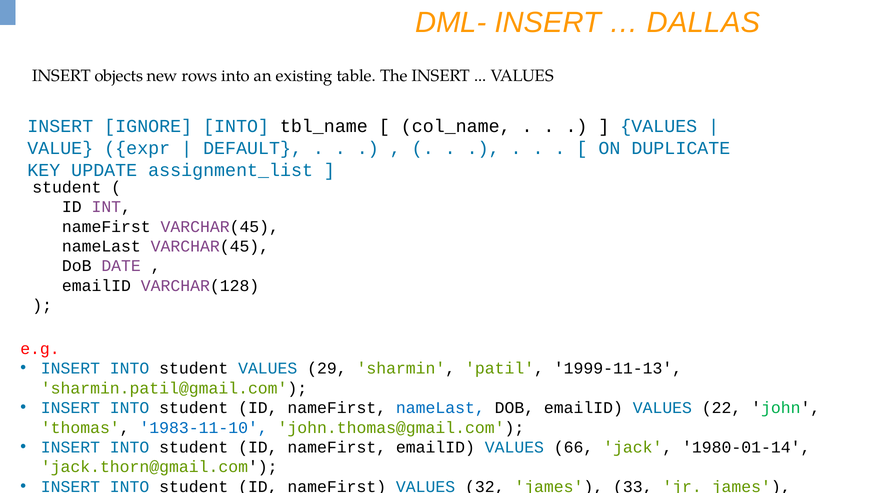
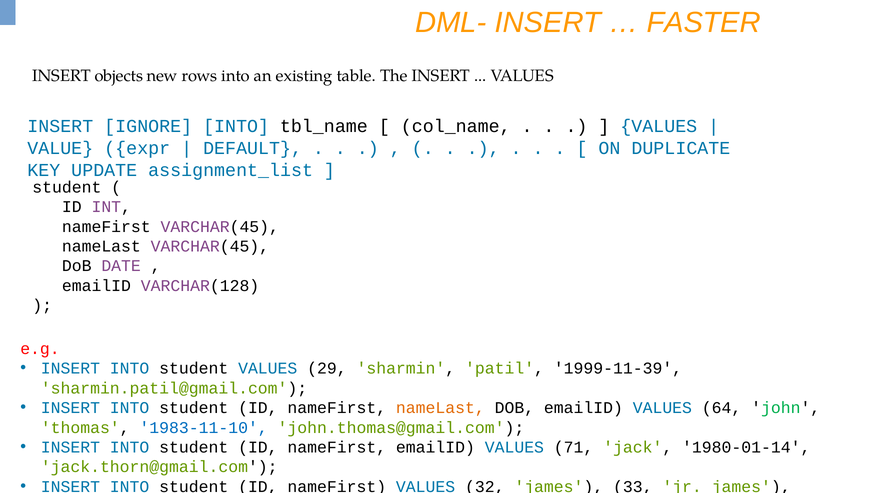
DALLAS: DALLAS -> FASTER
1999-11-13: 1999-11-13 -> 1999-11-39
nameLast at (440, 408) colour: blue -> orange
22: 22 -> 64
66: 66 -> 71
